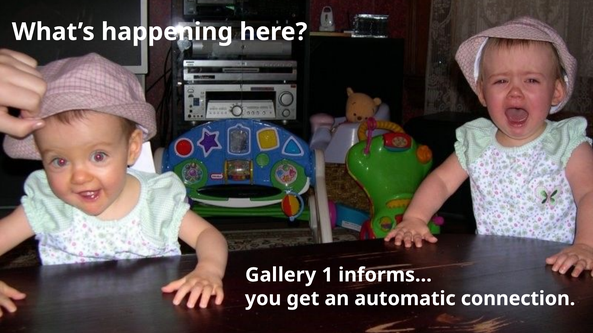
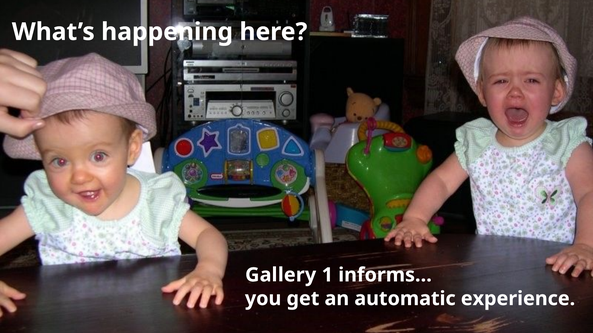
connection: connection -> experience
